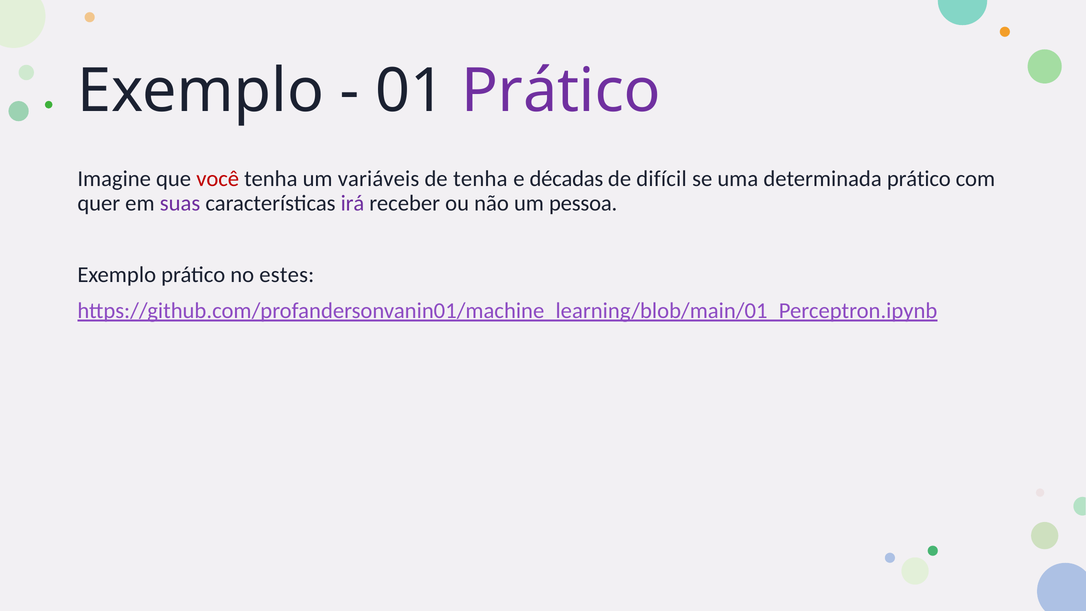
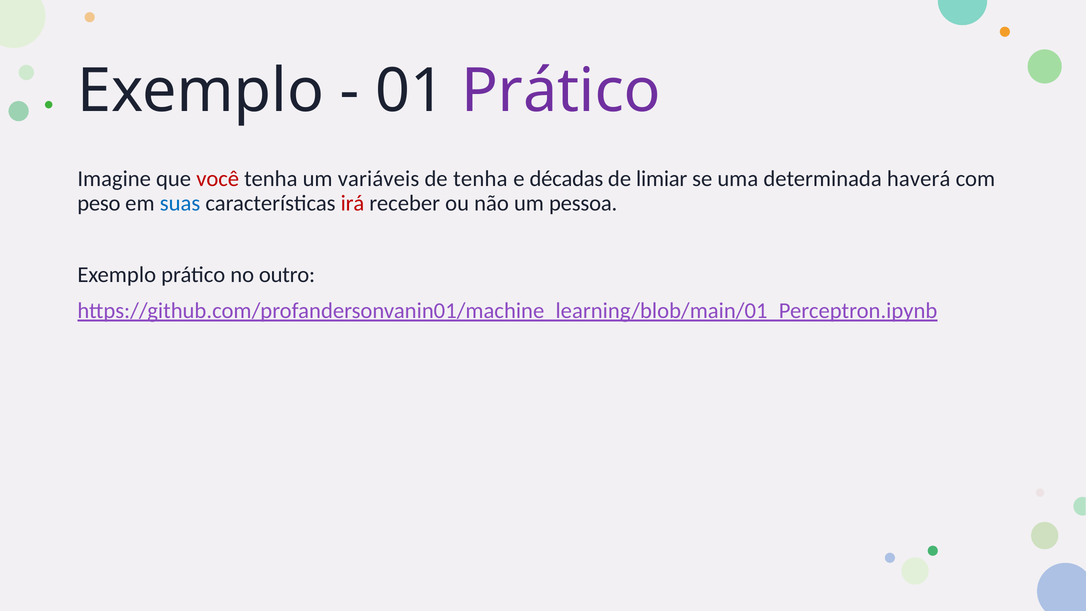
difícil: difícil -> limiar
determinada prático: prático -> haverá
quer: quer -> peso
suas colour: purple -> blue
irá colour: purple -> red
estes: estes -> outro
